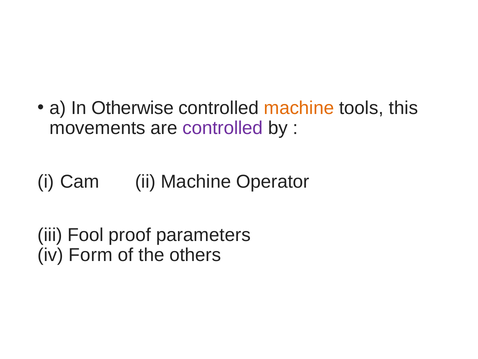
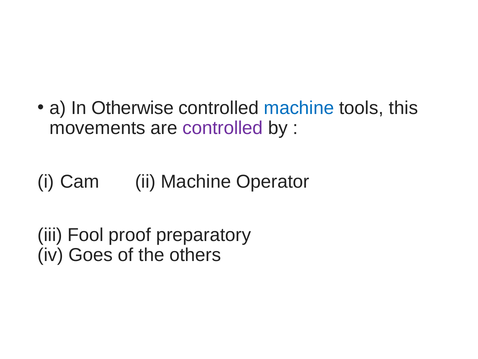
machine at (299, 108) colour: orange -> blue
parameters: parameters -> preparatory
Form: Form -> Goes
